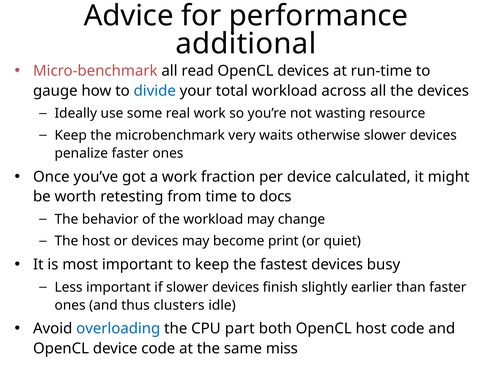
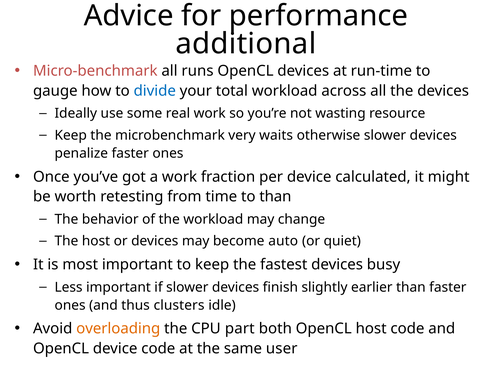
read: read -> runs
to docs: docs -> than
print: print -> auto
overloading colour: blue -> orange
miss: miss -> user
